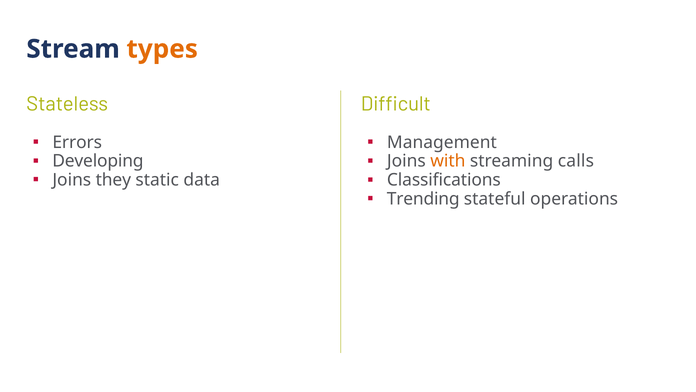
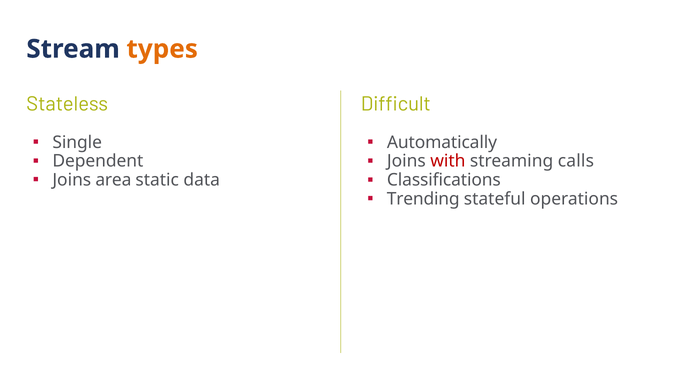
Errors: Errors -> Single
Management: Management -> Automatically
Developing: Developing -> Dependent
with colour: orange -> red
they: they -> area
